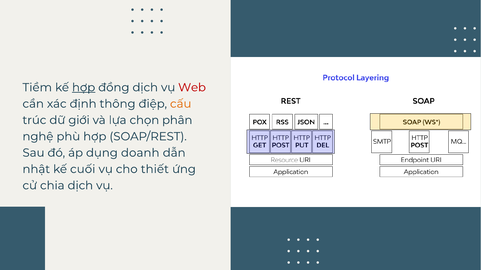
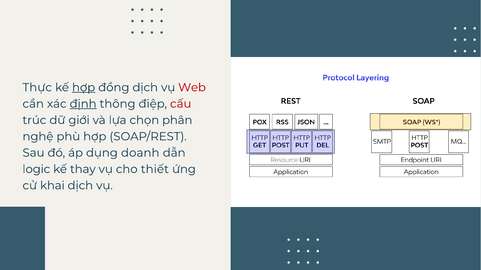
Tiềm: Tiềm -> Thực
định underline: none -> present
cấu colour: orange -> red
nhật: nhật -> logic
cuối: cuối -> thay
chia: chia -> khai
